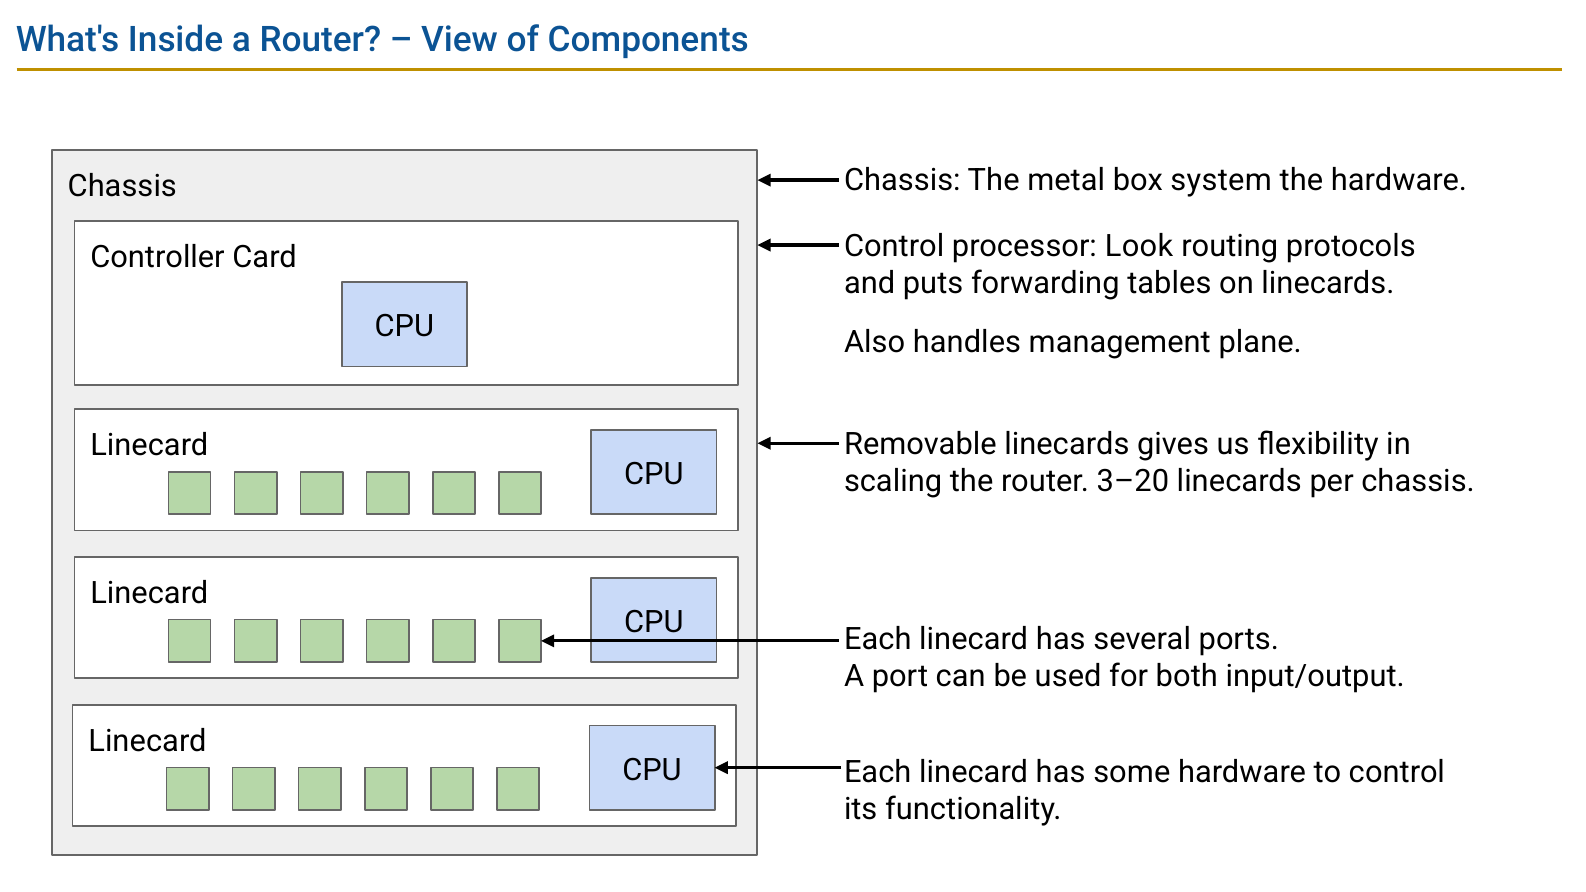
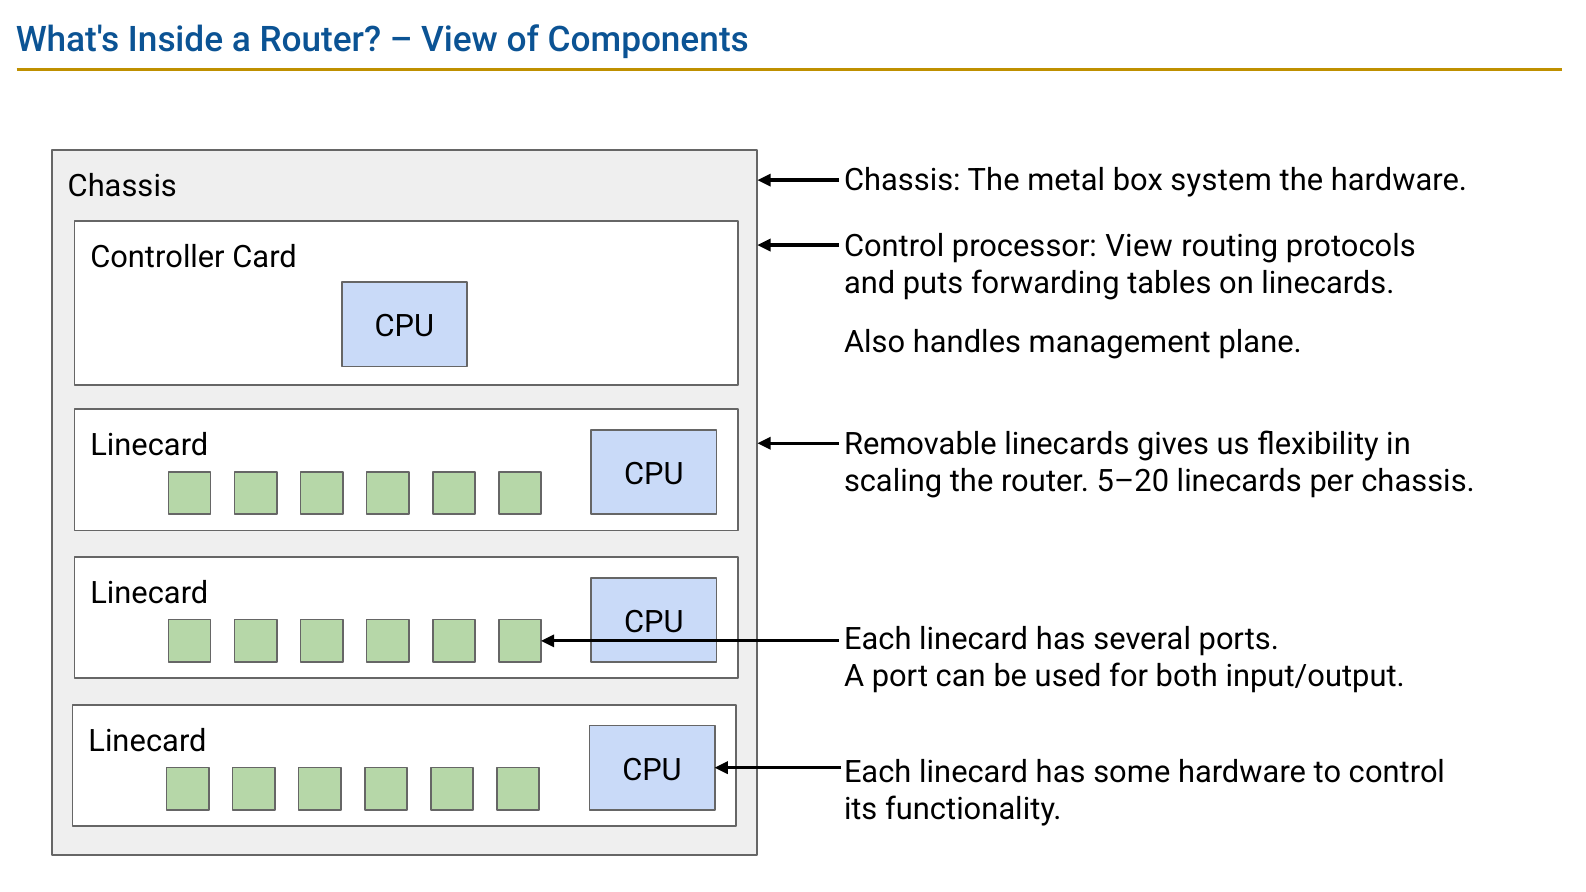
processor Look: Look -> View
3–20: 3–20 -> 5–20
